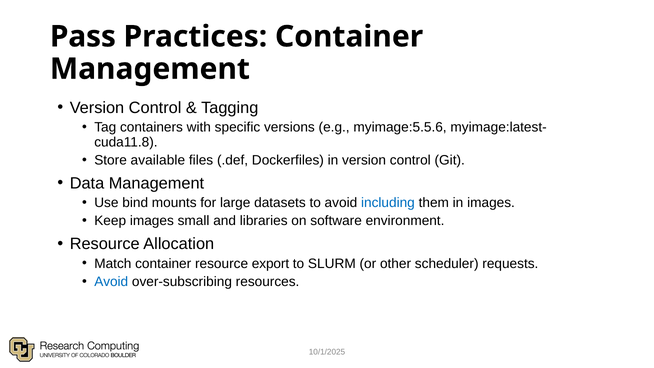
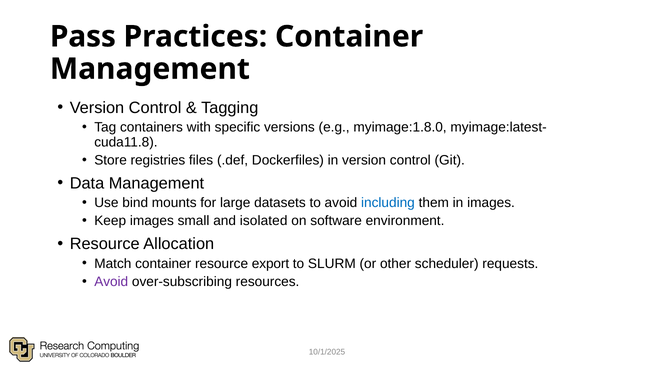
myimage:5.5.6: myimage:5.5.6 -> myimage:1.8.0
available: available -> registries
libraries: libraries -> isolated
Avoid at (111, 282) colour: blue -> purple
